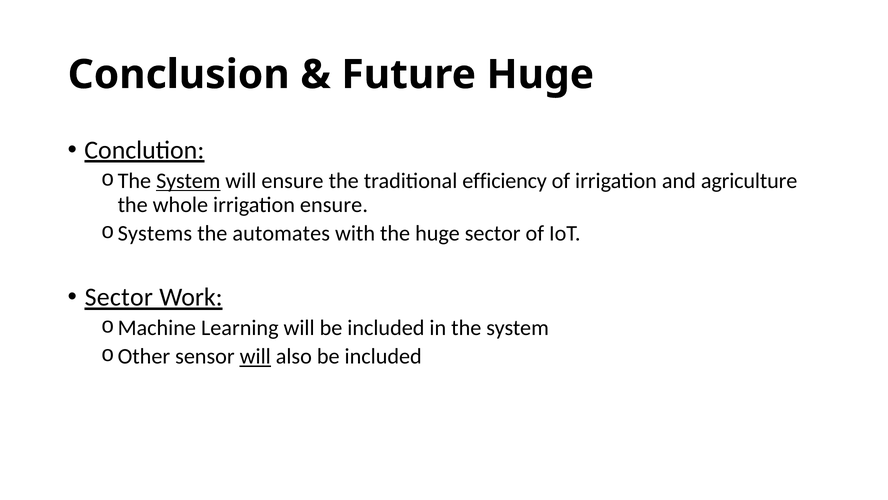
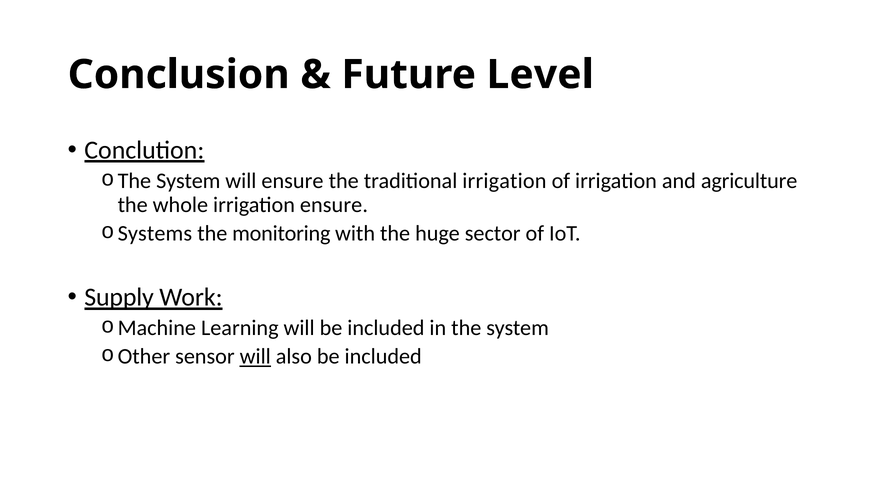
Future Huge: Huge -> Level
System at (188, 181) underline: present -> none
traditional efficiency: efficiency -> irrigation
automates: automates -> monitoring
Sector at (119, 297): Sector -> Supply
